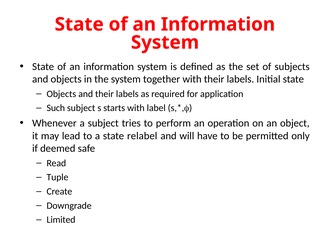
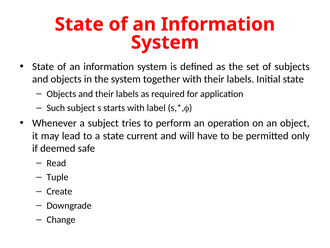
relabel: relabel -> current
Limited: Limited -> Change
